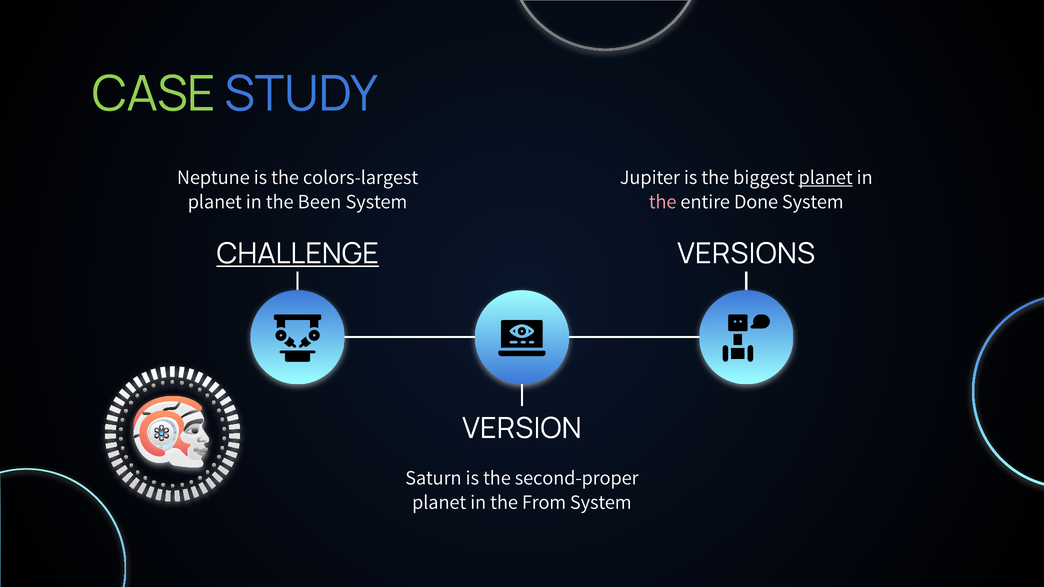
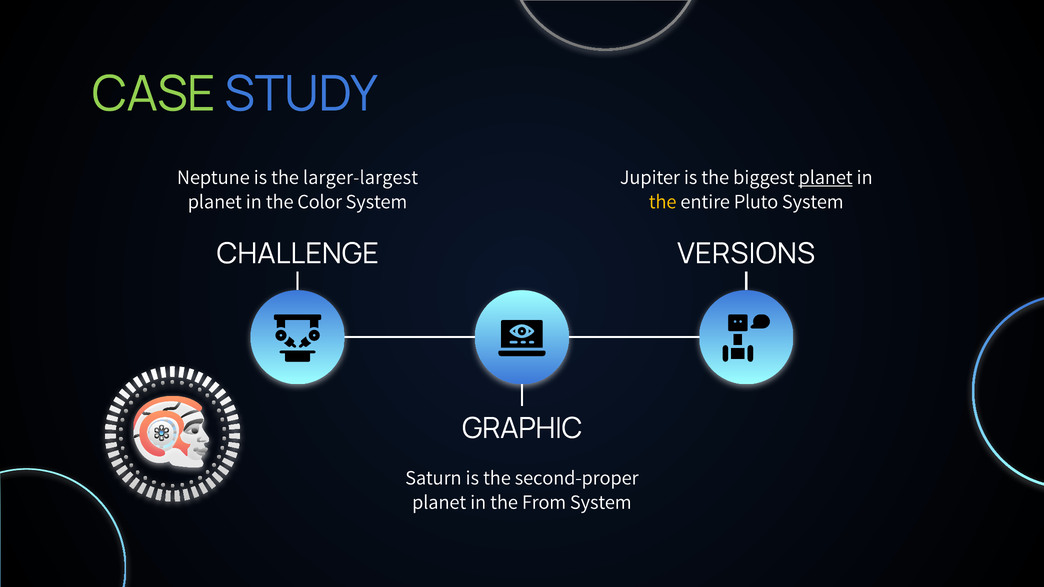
colors-largest: colors-largest -> larger-largest
Been: Been -> Color
the at (663, 202) colour: pink -> yellow
Done: Done -> Pluto
CHALLENGE underline: present -> none
VERSION: VERSION -> GRAPHIC
